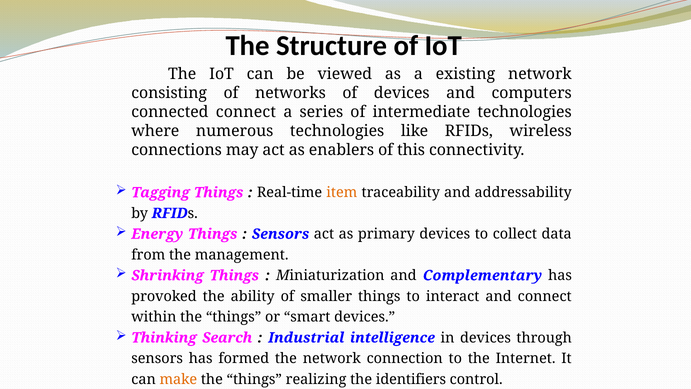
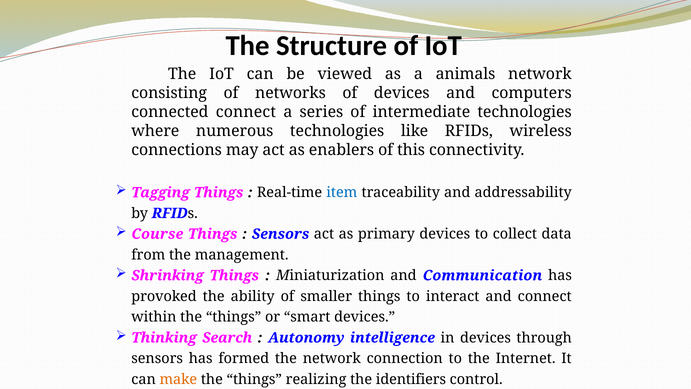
existing: existing -> animals
item colour: orange -> blue
Energy: Energy -> Course
Complementary: Complementary -> Communication
Industrial: Industrial -> Autonomy
